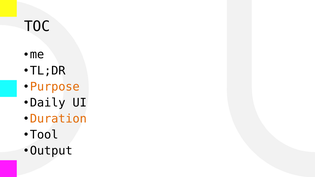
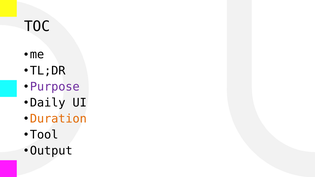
Purpose colour: orange -> purple
